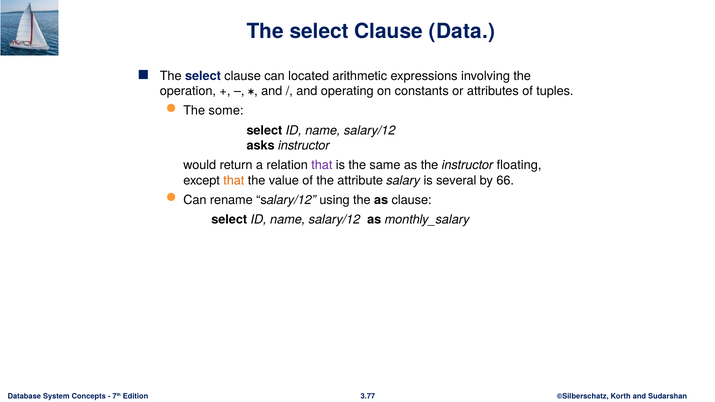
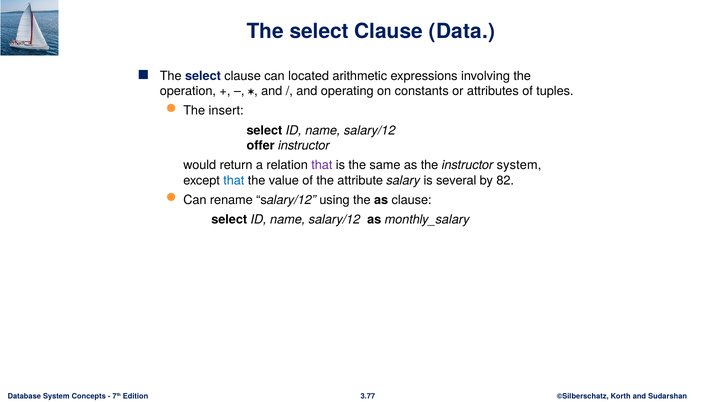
some: some -> insert
asks: asks -> offer
instructor floating: floating -> system
that at (234, 180) colour: orange -> blue
66: 66 -> 82
